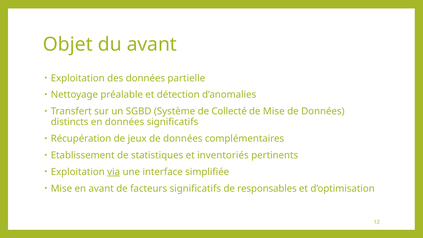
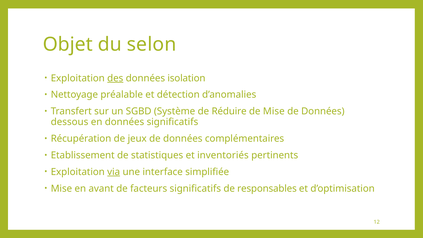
du avant: avant -> selon
des underline: none -> present
partielle: partielle -> isolation
Collecté: Collecté -> Réduire
distincts: distincts -> dessous
